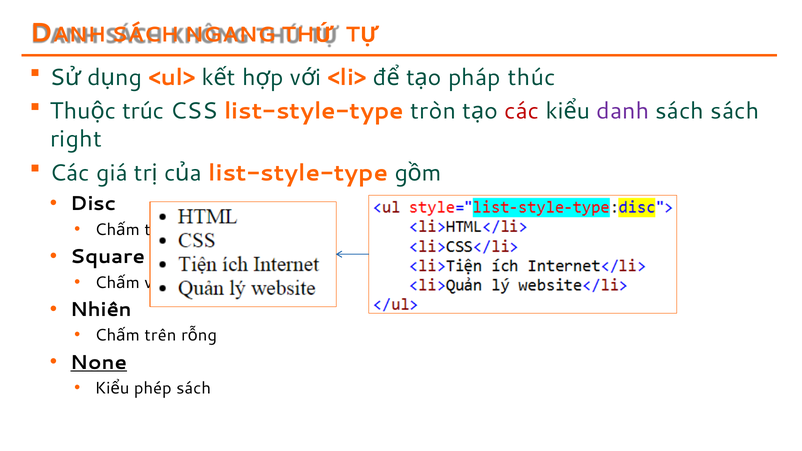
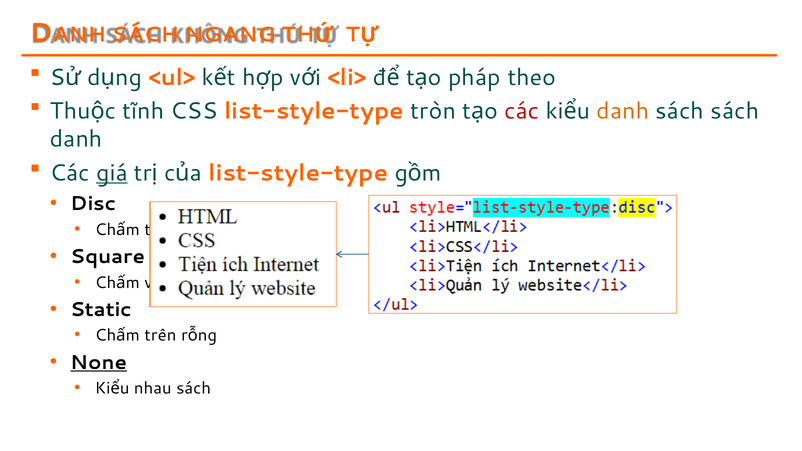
thúc: thúc -> theo
trúc: trúc -> tĩnh
danh at (623, 111) colour: purple -> orange
right at (76, 139): right -> danh
giá underline: none -> present
Nhiên: Nhiên -> Static
phép: phép -> nhau
